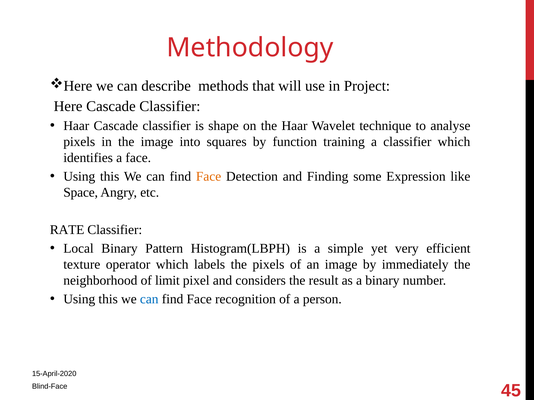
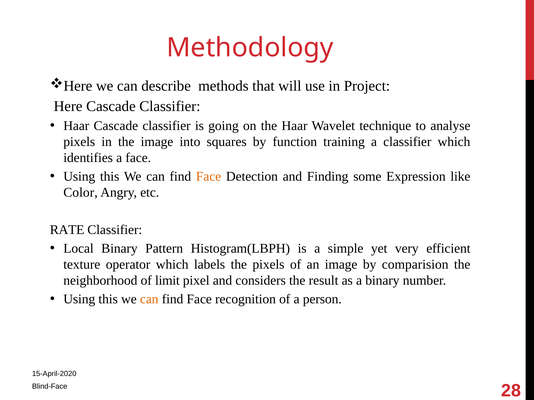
shape: shape -> going
Space: Space -> Color
immediately: immediately -> comparision
can at (149, 299) colour: blue -> orange
45: 45 -> 28
